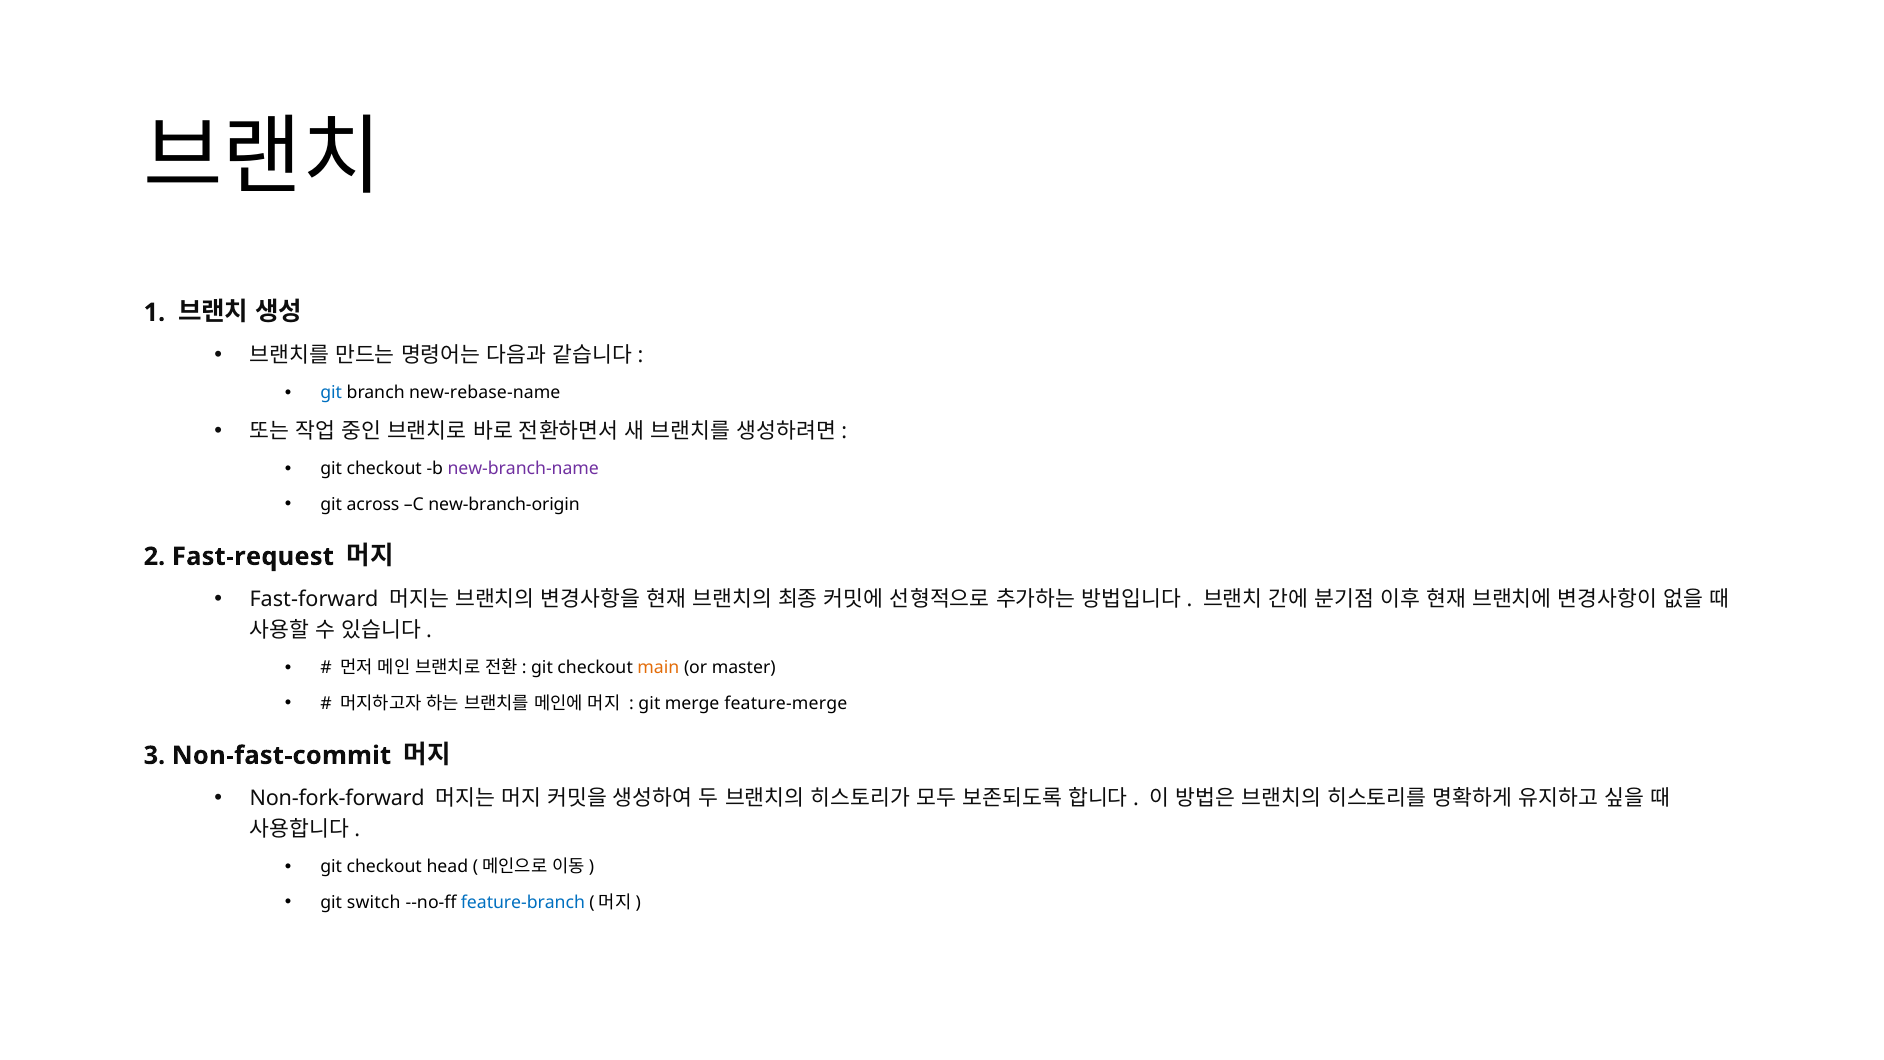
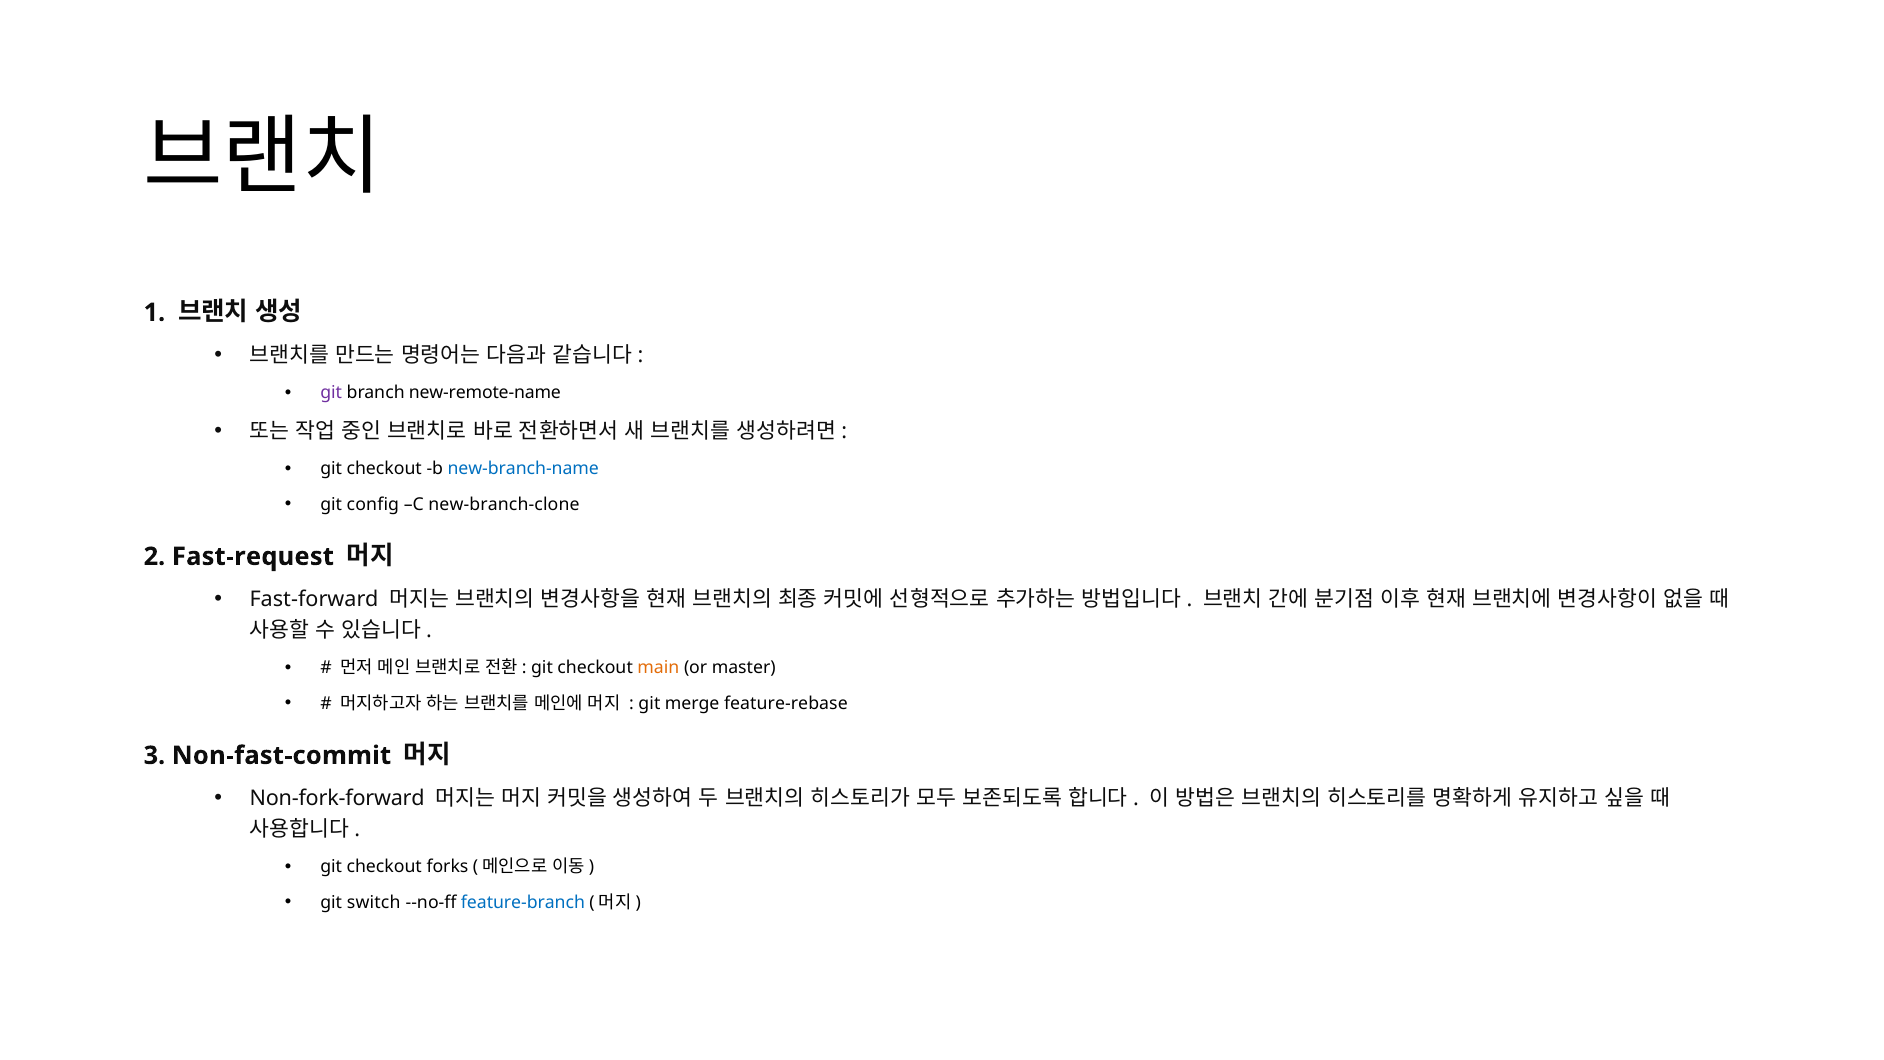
git at (331, 393) colour: blue -> purple
new-rebase-name: new-rebase-name -> new-remote-name
new-branch-name colour: purple -> blue
across: across -> config
new-branch-origin: new-branch-origin -> new-branch-clone
feature-merge: feature-merge -> feature-rebase
head: head -> forks
